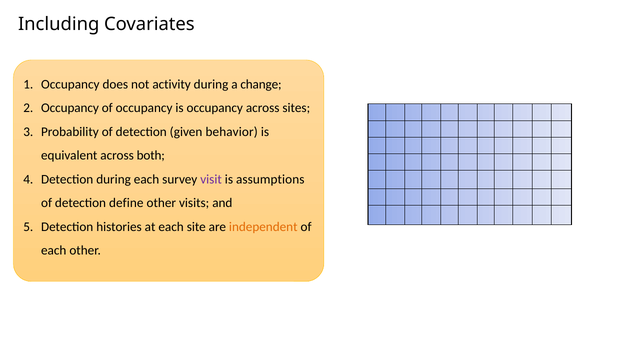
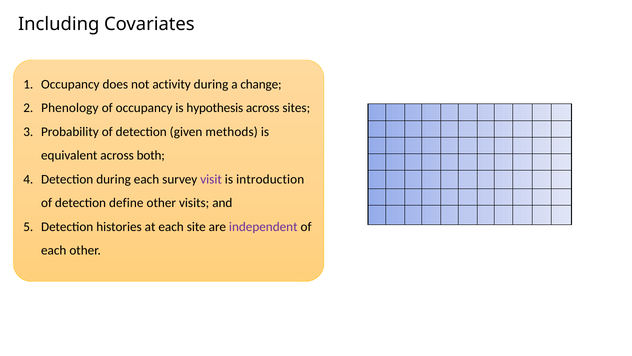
Occupancy at (70, 108): Occupancy -> Phenology
is occupancy: occupancy -> hypothesis
behavior: behavior -> methods
assumptions: assumptions -> introduction
independent colour: orange -> purple
